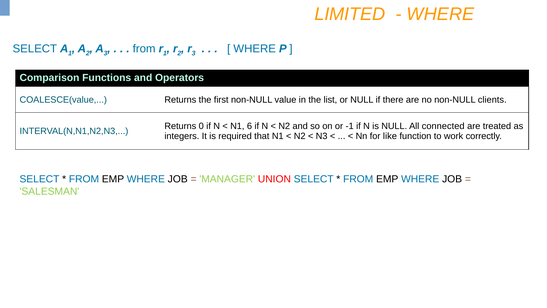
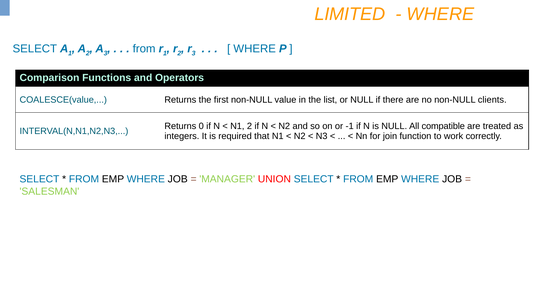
N1 6: 6 -> 2
connected: connected -> compatible
like: like -> join
